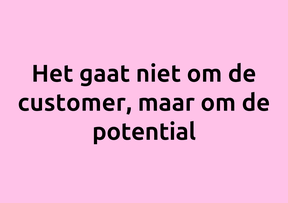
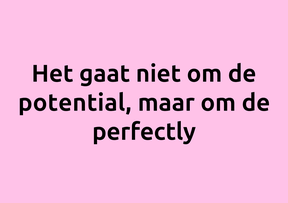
customer: customer -> potential
potential: potential -> perfectly
